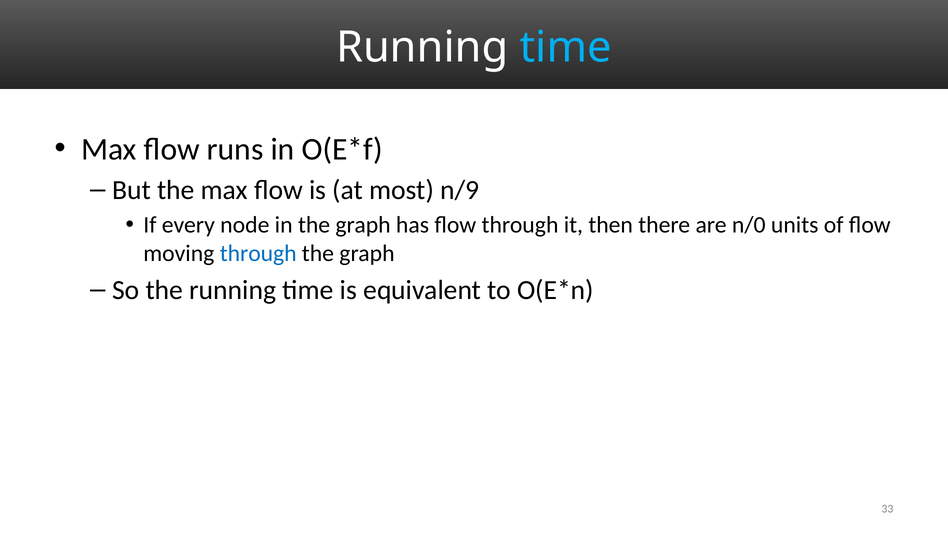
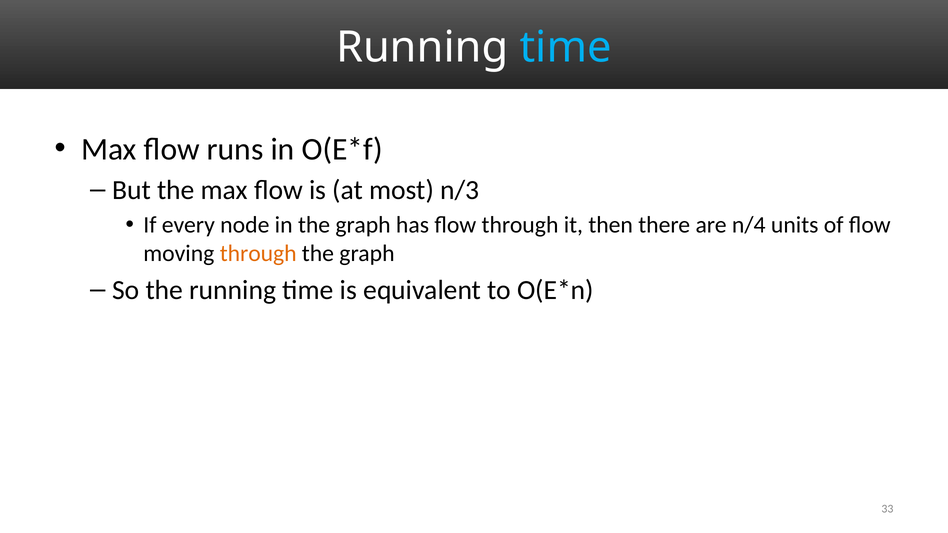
n/9: n/9 -> n/3
n/0: n/0 -> n/4
through at (258, 254) colour: blue -> orange
